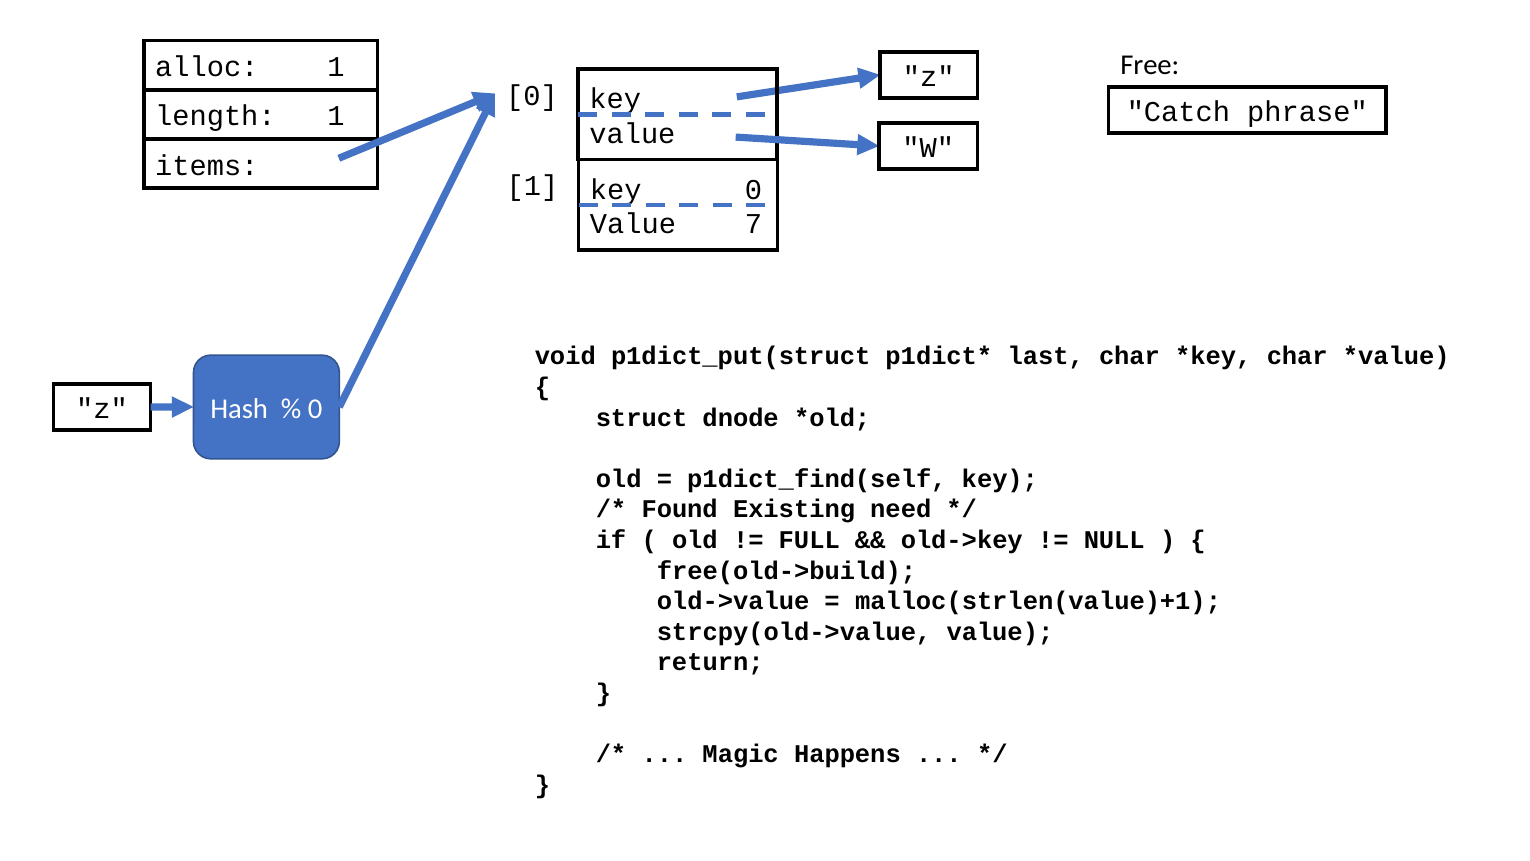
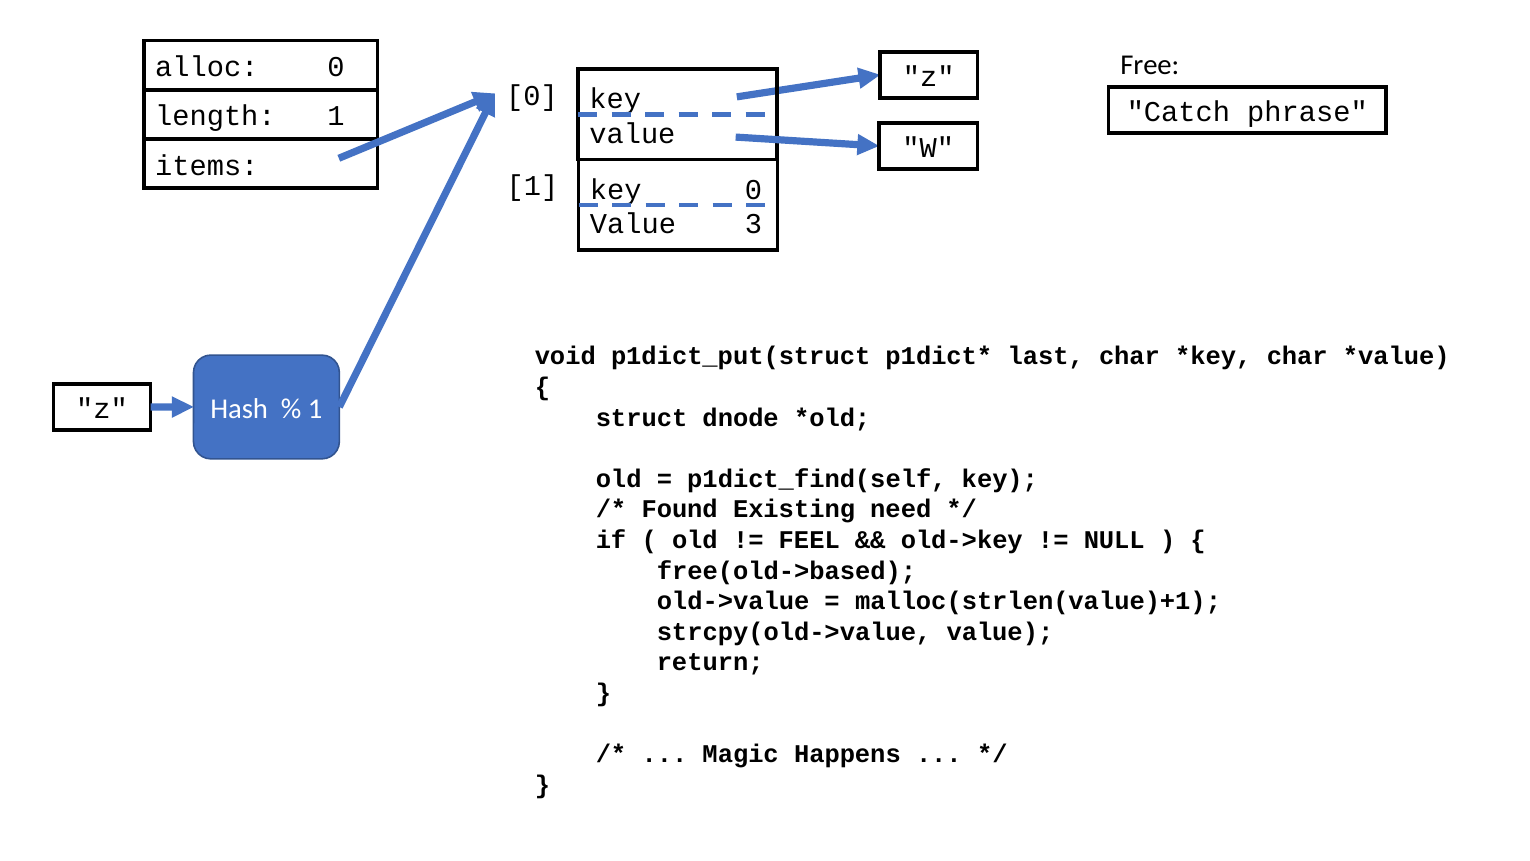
alloc 1: 1 -> 0
7: 7 -> 3
0 at (315, 409): 0 -> 1
FULL: FULL -> FEEL
free(old->build: free(old->build -> free(old->based
